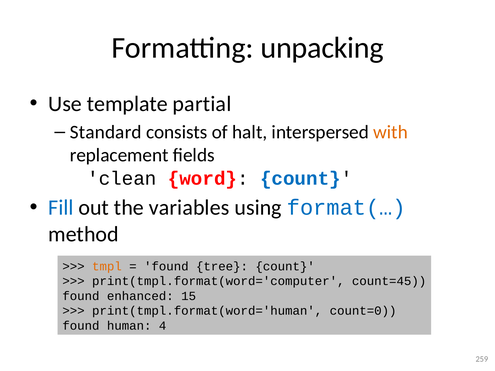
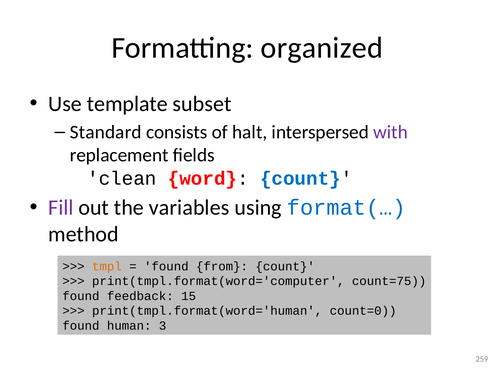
unpacking: unpacking -> organized
partial: partial -> subset
with colour: orange -> purple
Fill colour: blue -> purple
tree: tree -> from
count=45: count=45 -> count=75
enhanced: enhanced -> feedback
4: 4 -> 3
